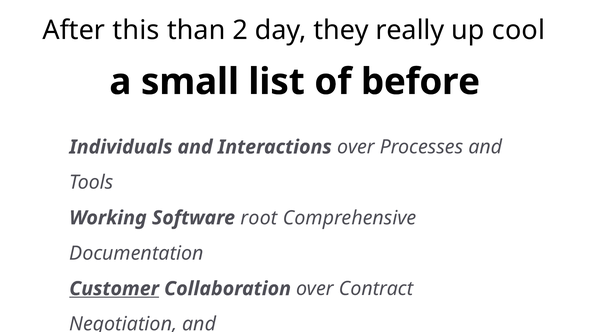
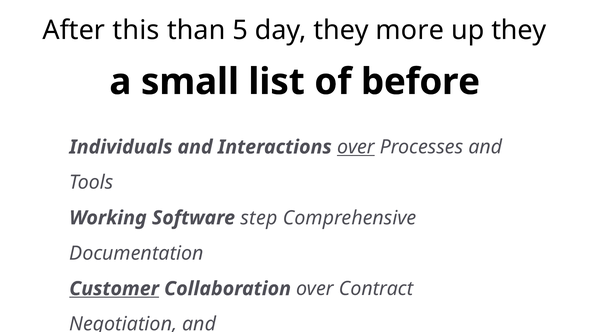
2: 2 -> 5
really: really -> more
up cool: cool -> they
over at (356, 147) underline: none -> present
root: root -> step
